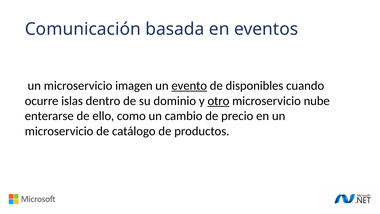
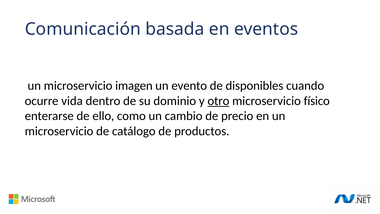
evento underline: present -> none
islas: islas -> vida
nube: nube -> físico
